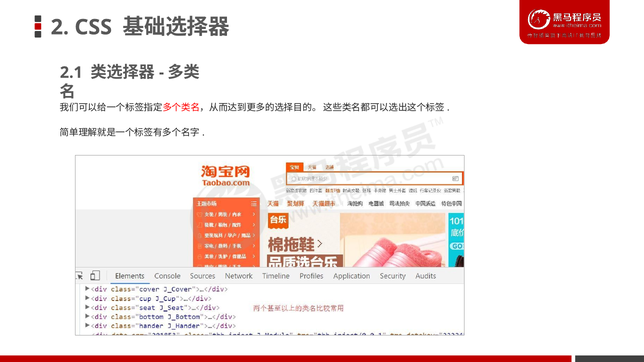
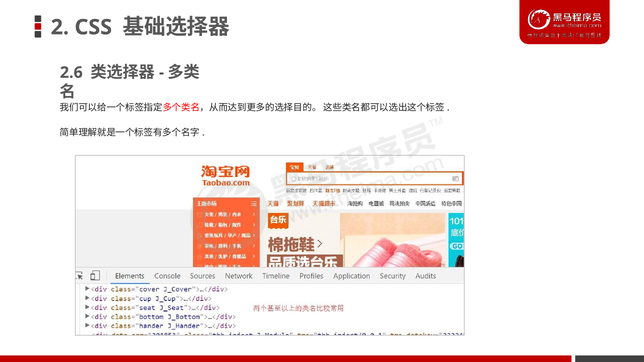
2.1: 2.1 -> 2.6
